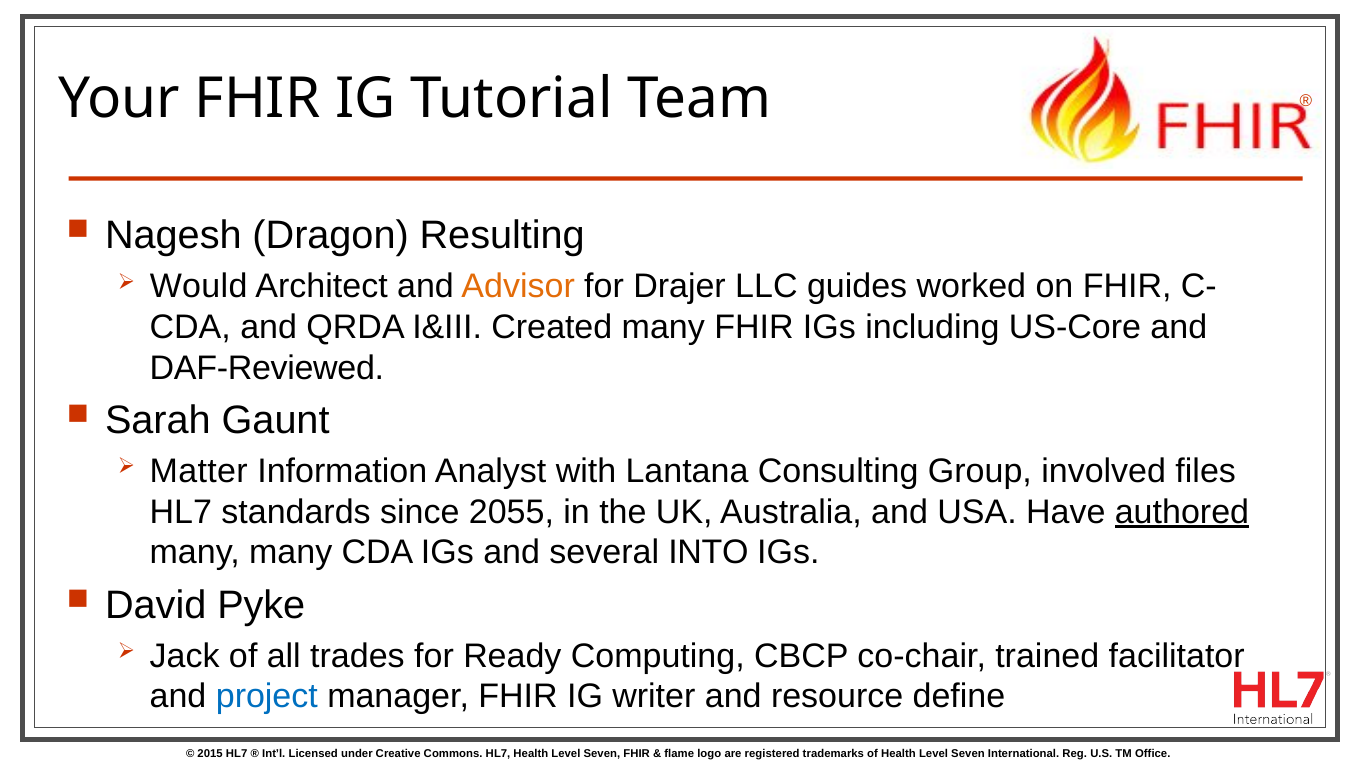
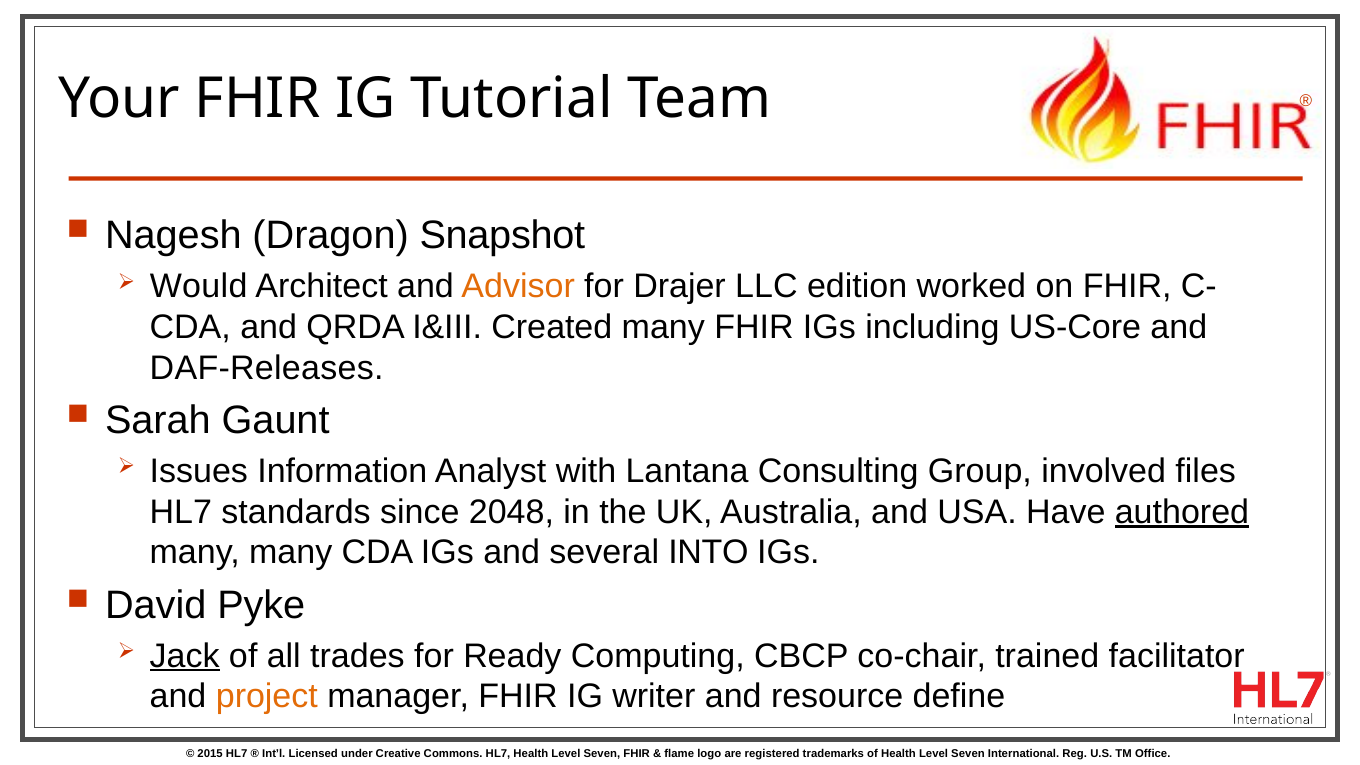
Resulting: Resulting -> Snapshot
guides: guides -> edition
DAF-Reviewed: DAF-Reviewed -> DAF-Releases
Matter: Matter -> Issues
2055: 2055 -> 2048
Jack underline: none -> present
project colour: blue -> orange
